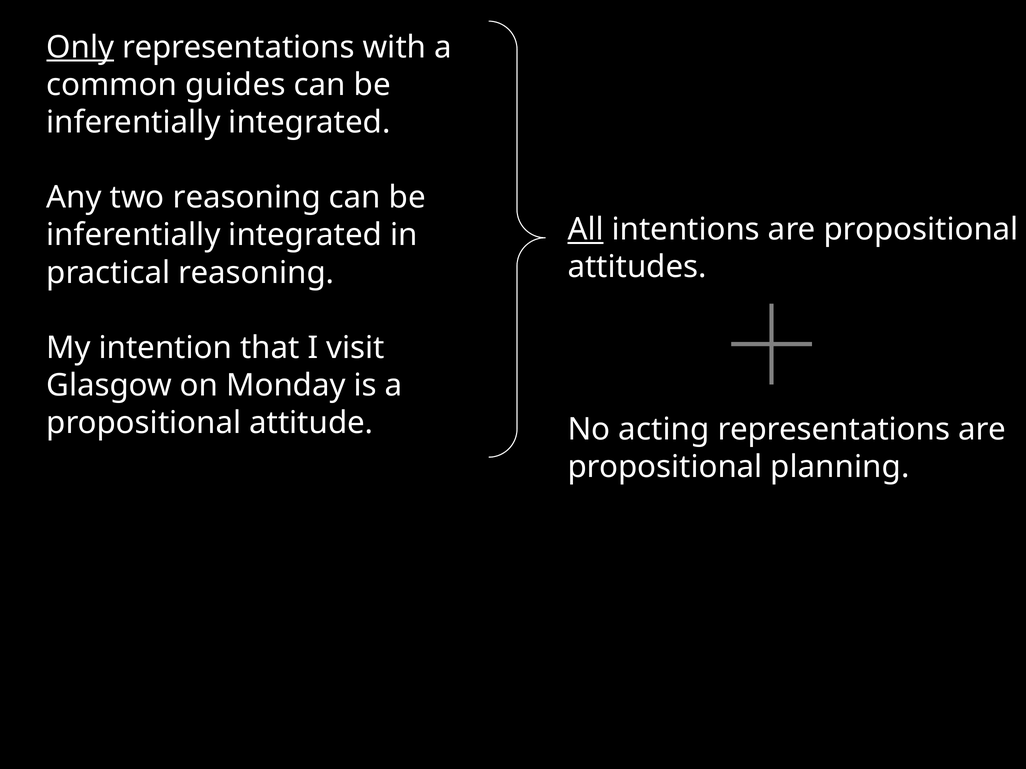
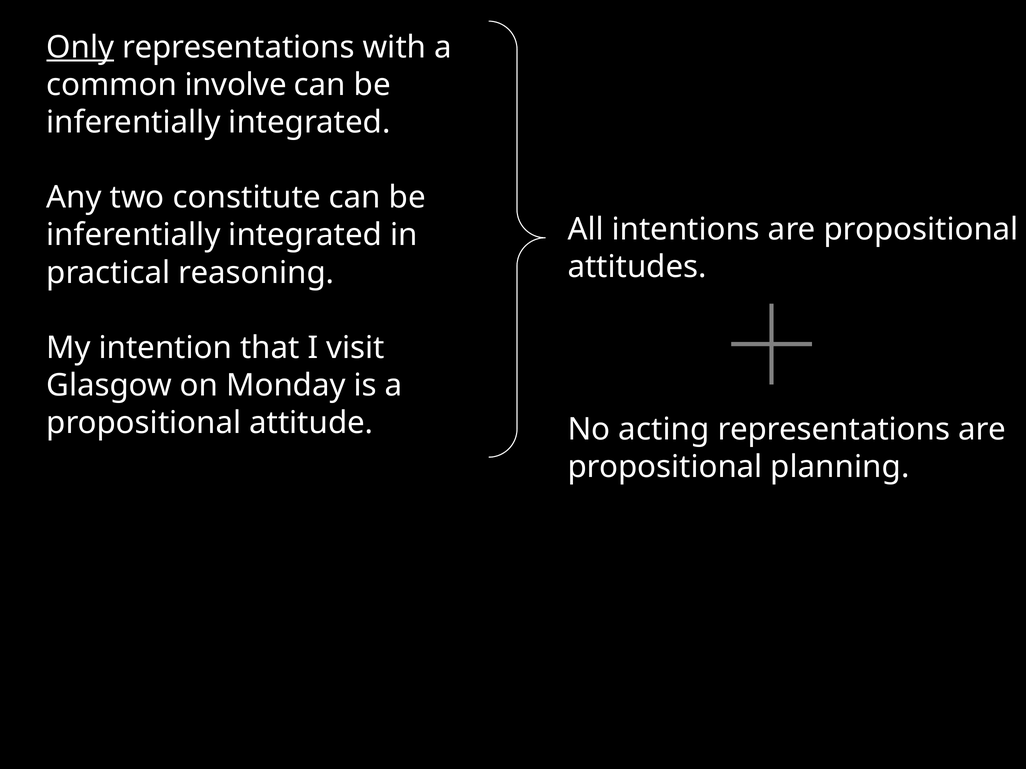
guides: guides -> involve
two reasoning: reasoning -> constitute
All underline: present -> none
